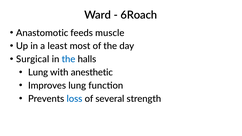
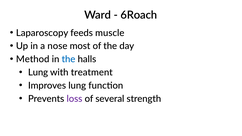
Anastomotic: Anastomotic -> Laparoscopy
least: least -> nose
Surgical: Surgical -> Method
anesthetic: anesthetic -> treatment
loss colour: blue -> purple
